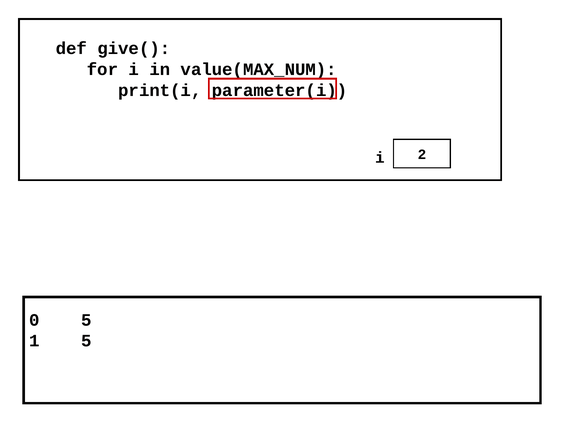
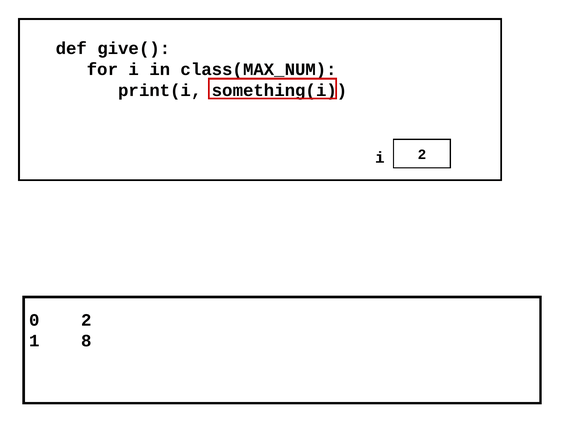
value(MAX_NUM: value(MAX_NUM -> class(MAX_NUM
parameter(i: parameter(i -> something(i
0 5: 5 -> 2
1 5: 5 -> 8
